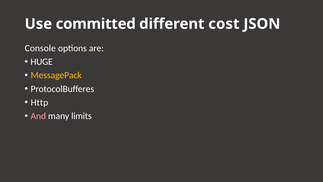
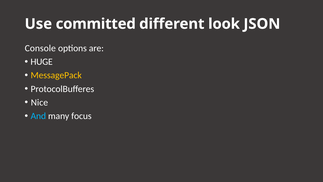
cost: cost -> look
Http: Http -> Nice
And colour: pink -> light blue
limits: limits -> focus
